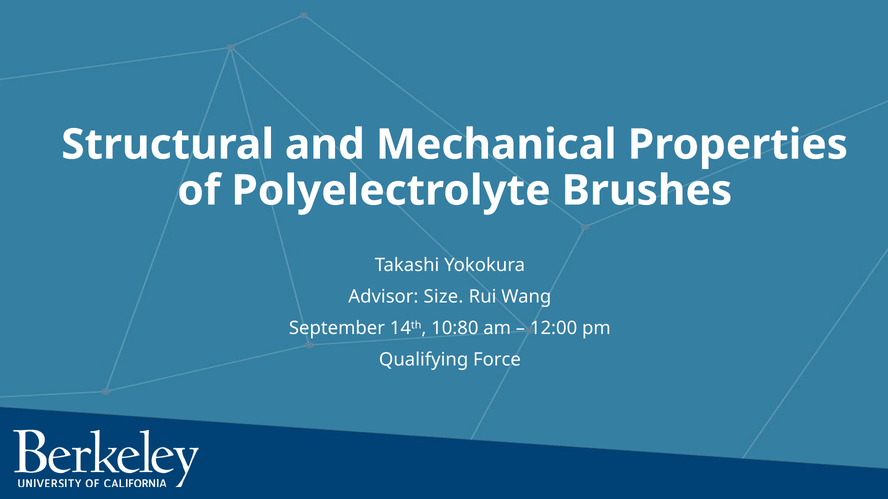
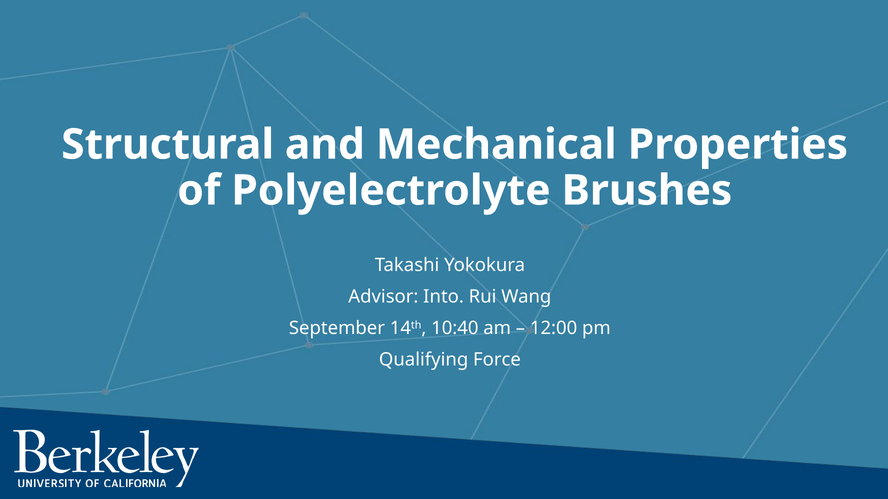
Size: Size -> Into
10:80: 10:80 -> 10:40
